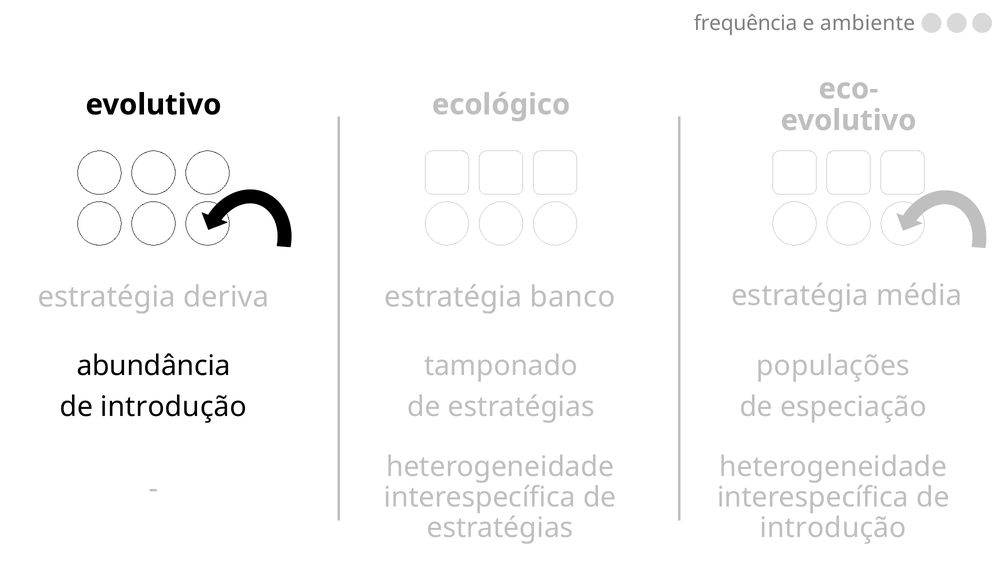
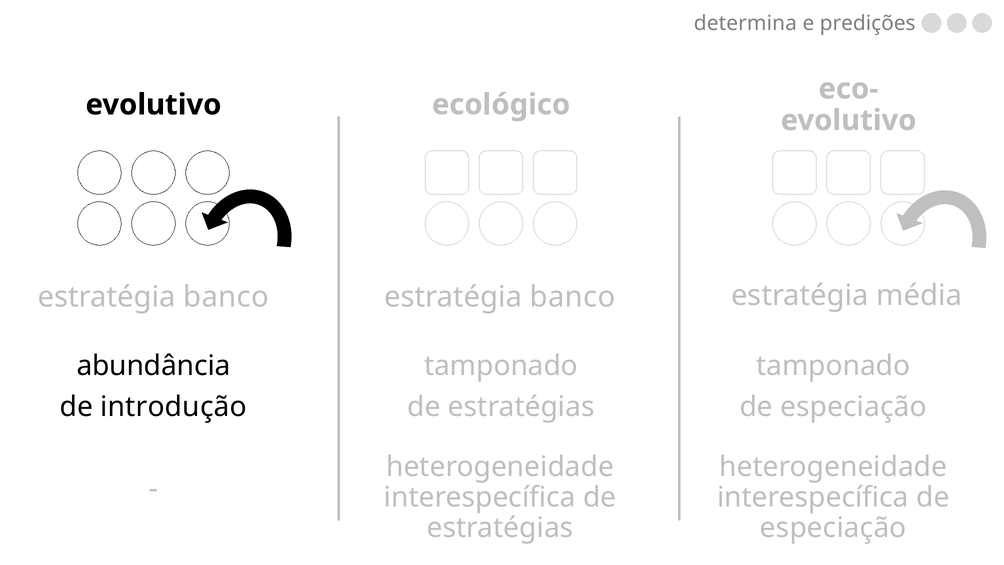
frequência: frequência -> determina
ambiente: ambiente -> predições
deriva at (226, 297): deriva -> banco
populações at (833, 366): populações -> tamponado
introdução at (833, 528): introdução -> especiação
